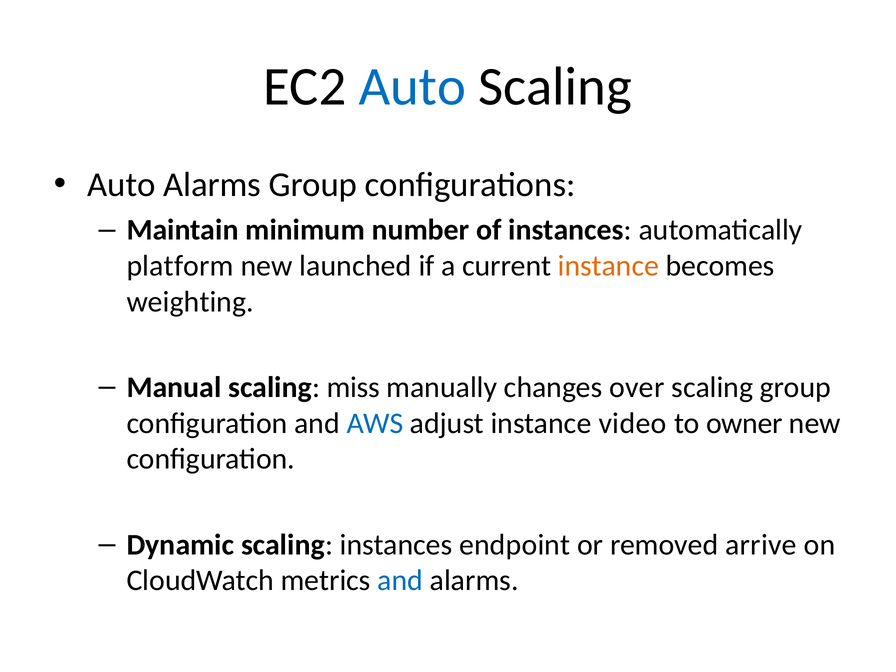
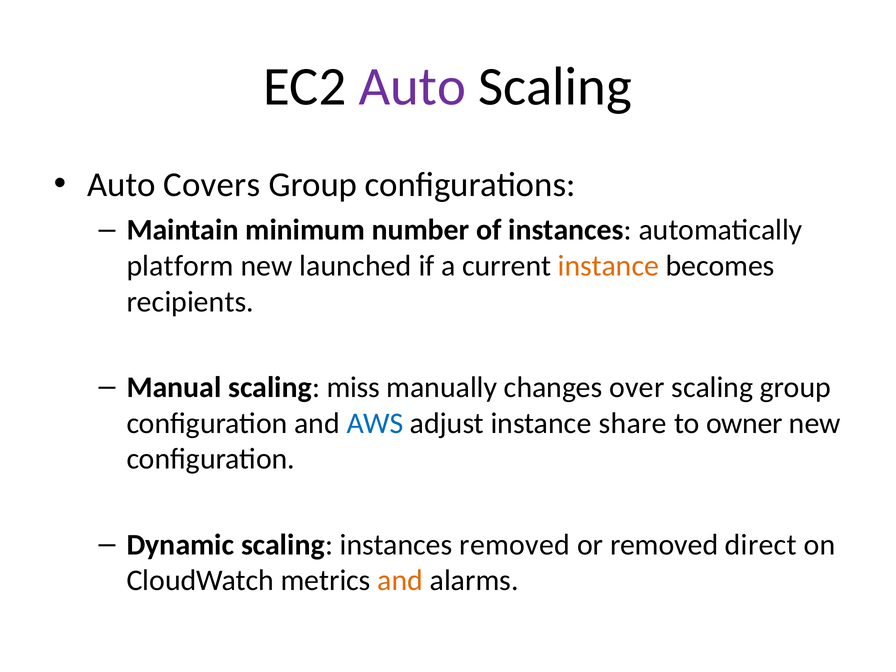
Auto at (412, 87) colour: blue -> purple
Auto Alarms: Alarms -> Covers
weighting: weighting -> recipients
video: video -> share
instances endpoint: endpoint -> removed
arrive: arrive -> direct
and at (400, 581) colour: blue -> orange
